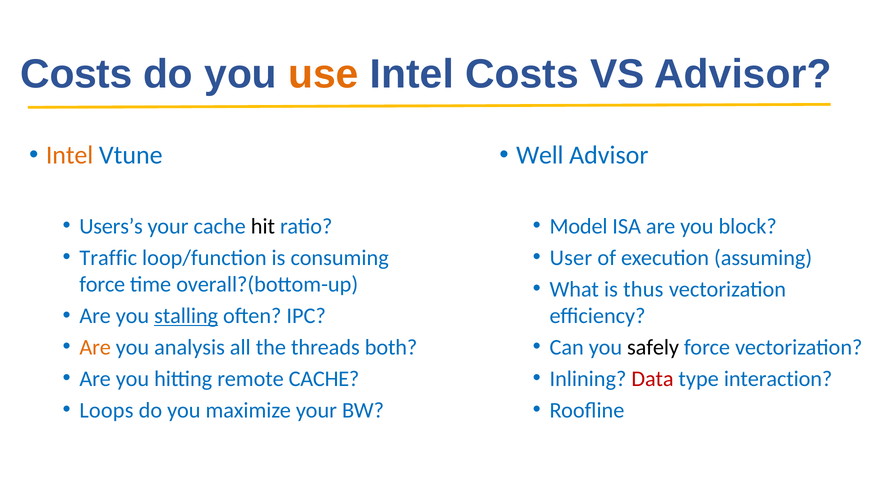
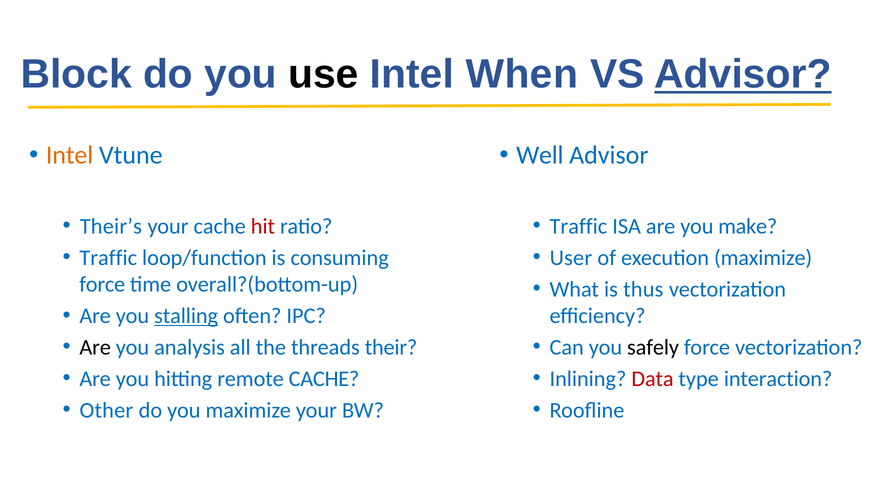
Costs at (76, 74): Costs -> Block
use colour: orange -> black
Intel Costs: Costs -> When
Advisor at (743, 74) underline: none -> present
Users’s: Users’s -> Their’s
hit colour: black -> red
Model at (579, 226): Model -> Traffic
block: block -> make
execution assuming: assuming -> maximize
Are at (95, 347) colour: orange -> black
both: both -> their
Loops: Loops -> Other
